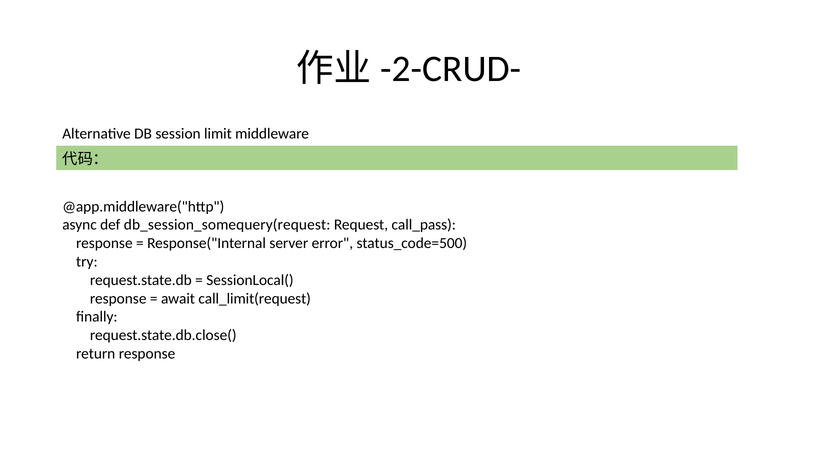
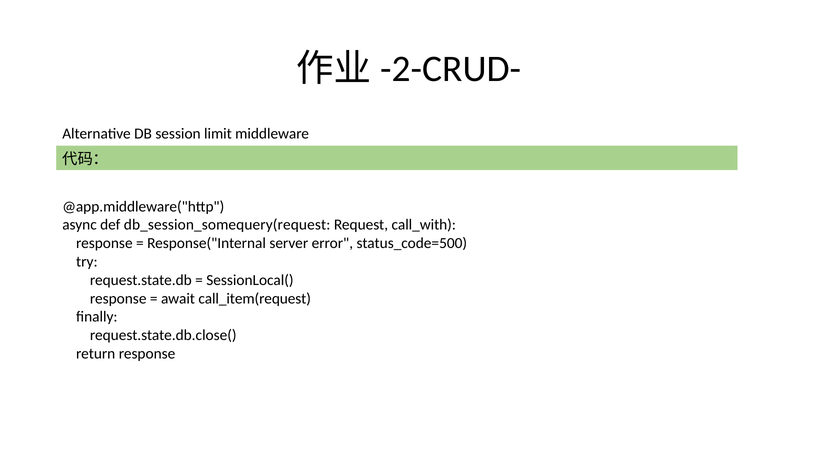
call_pass: call_pass -> call_with
call_limit(request: call_limit(request -> call_item(request
